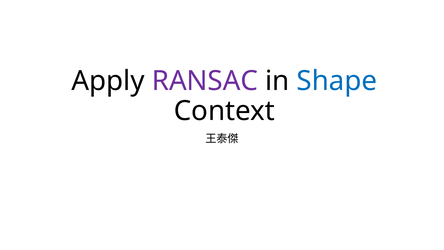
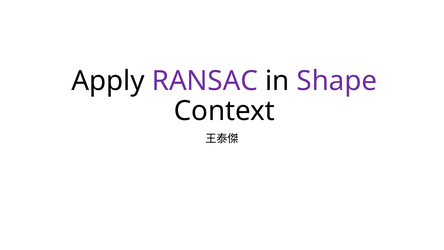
Shape colour: blue -> purple
